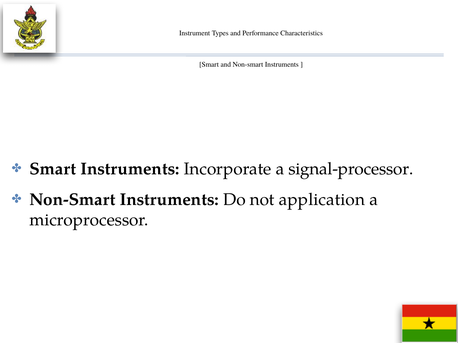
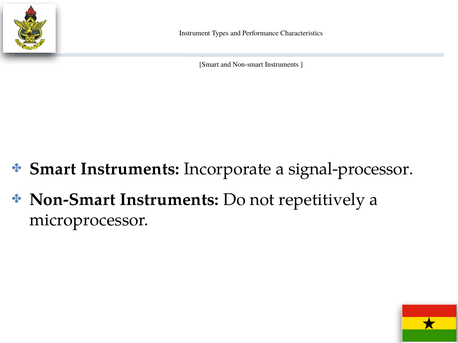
application: application -> repetitively
